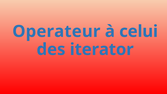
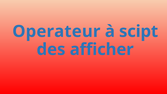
celui: celui -> scipt
iterator: iterator -> afficher
